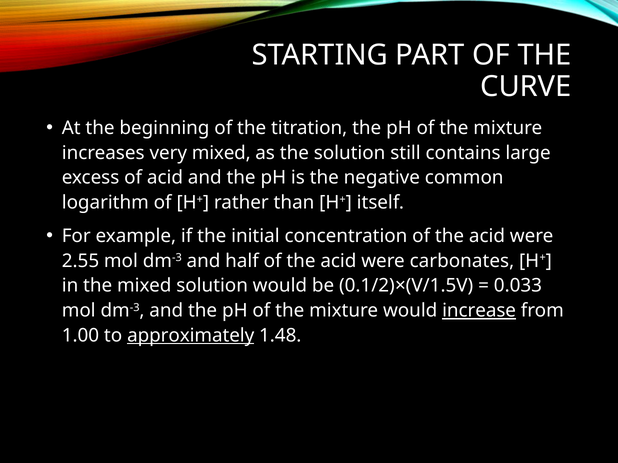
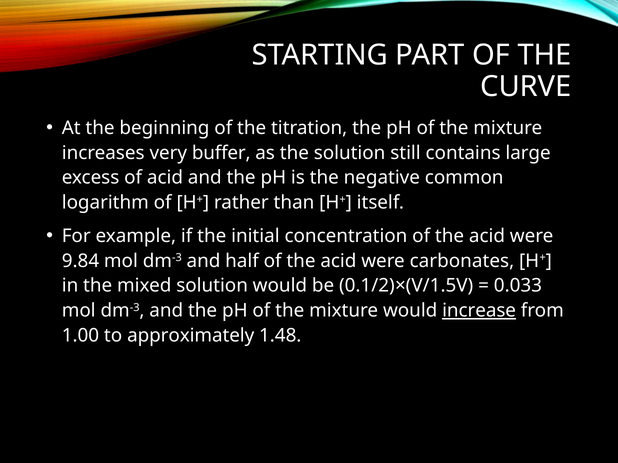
very mixed: mixed -> buffer
2.55: 2.55 -> 9.84
approximately underline: present -> none
